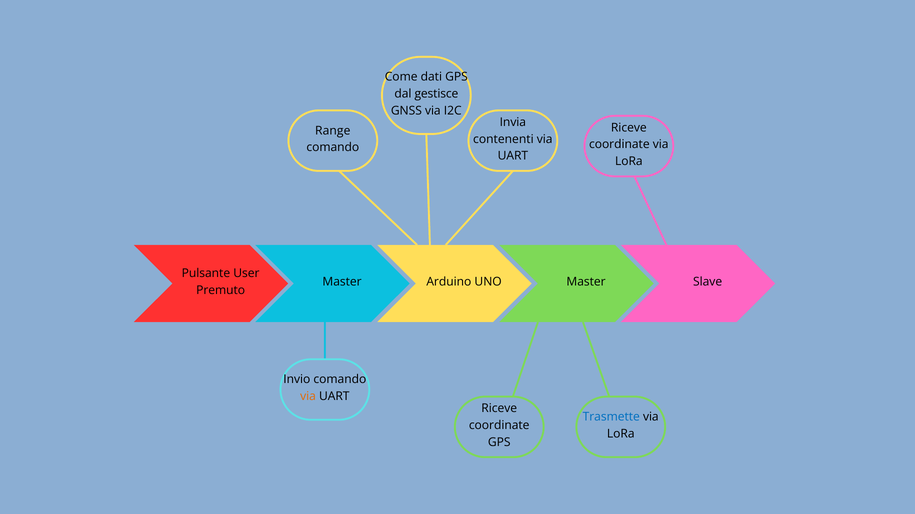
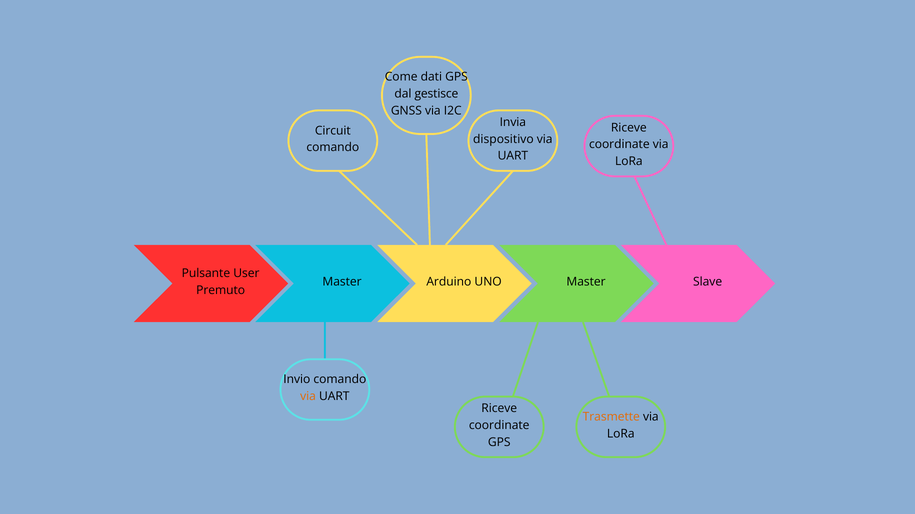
Range: Range -> Circuit
contenenti: contenenti -> dispositivo
Trasmette colour: blue -> orange
